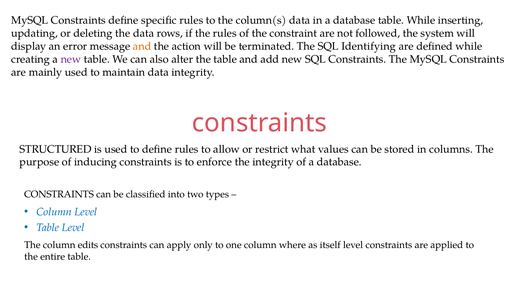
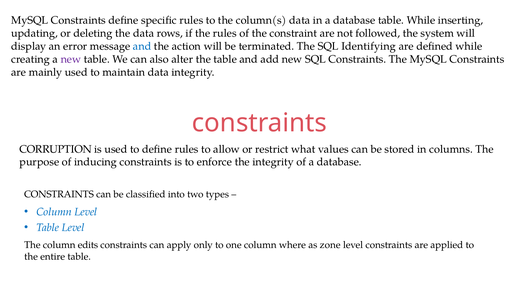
and at (142, 46) colour: orange -> blue
STRUCTURED: STRUCTURED -> CORRUPTION
itself: itself -> zone
